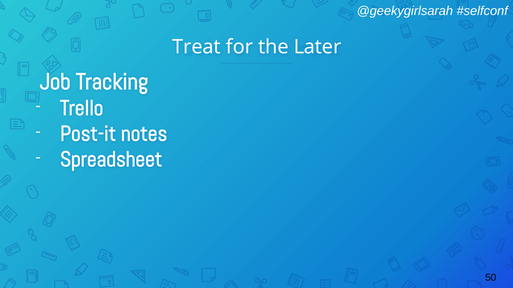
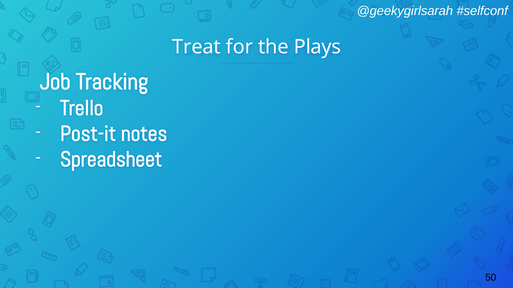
Later: Later -> Plays
